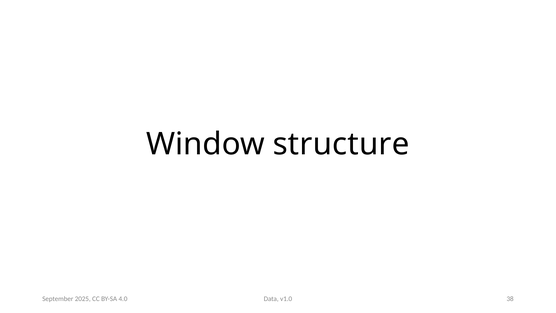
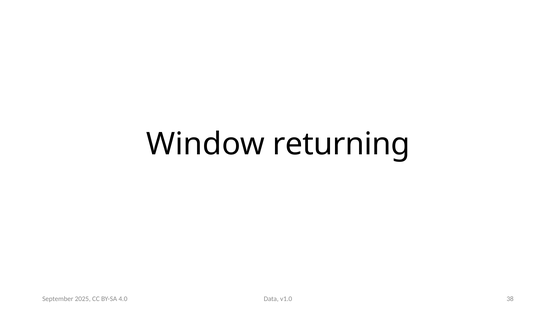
structure: structure -> returning
